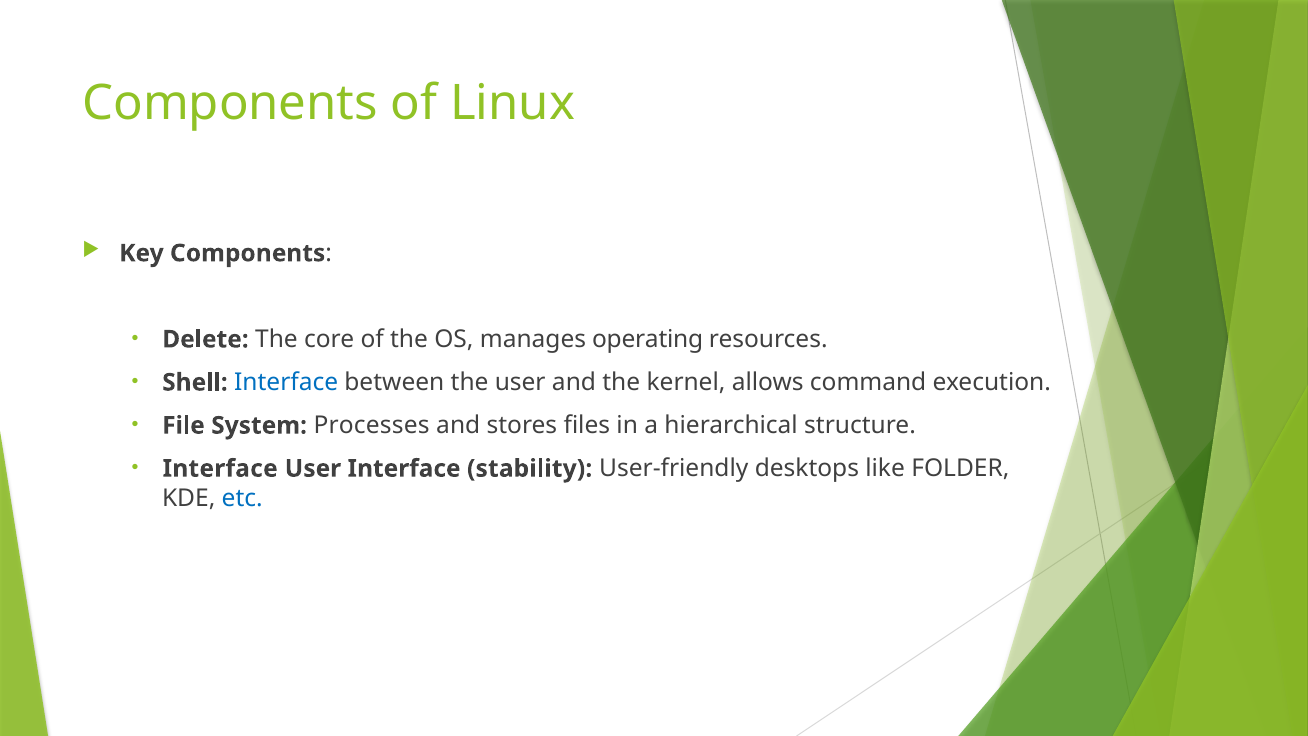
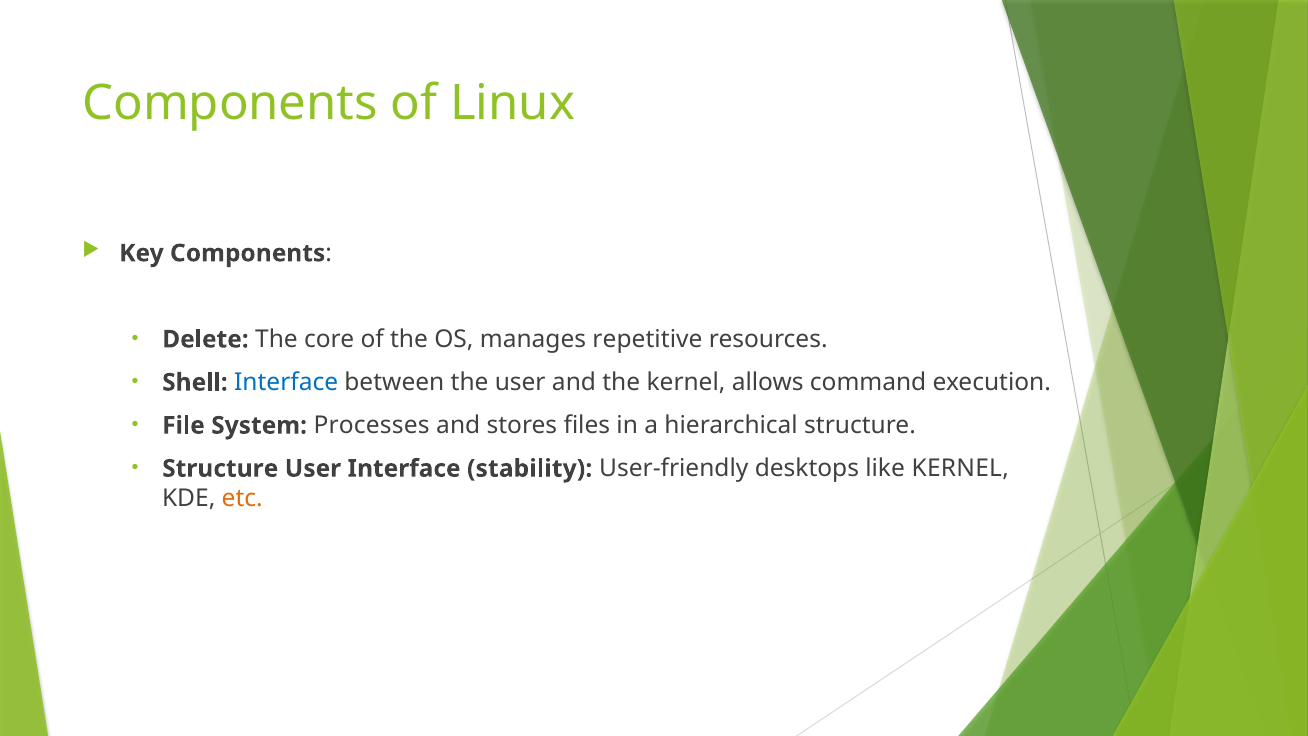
operating: operating -> repetitive
Interface at (220, 468): Interface -> Structure
like FOLDER: FOLDER -> KERNEL
etc colour: blue -> orange
